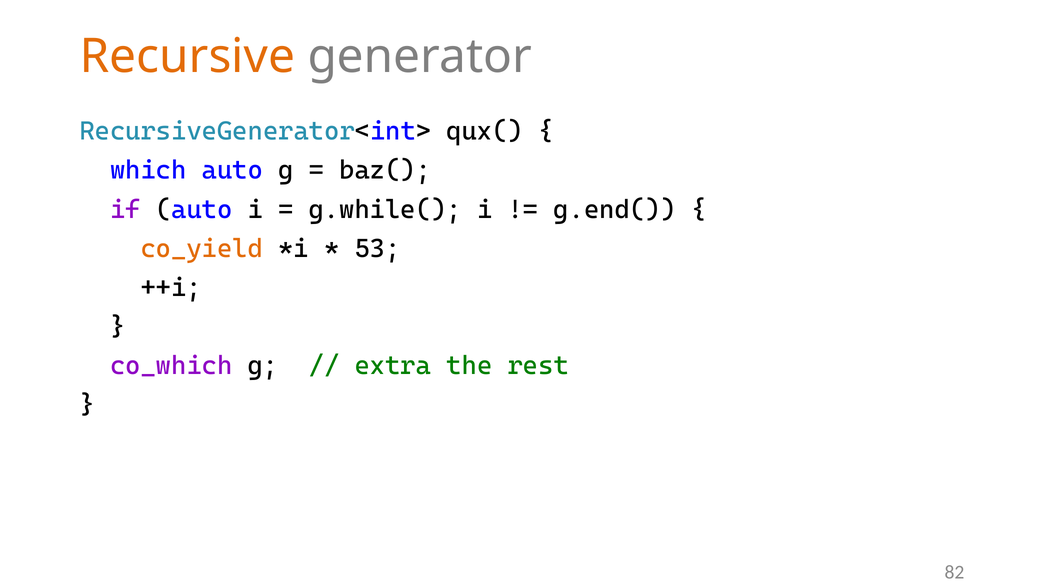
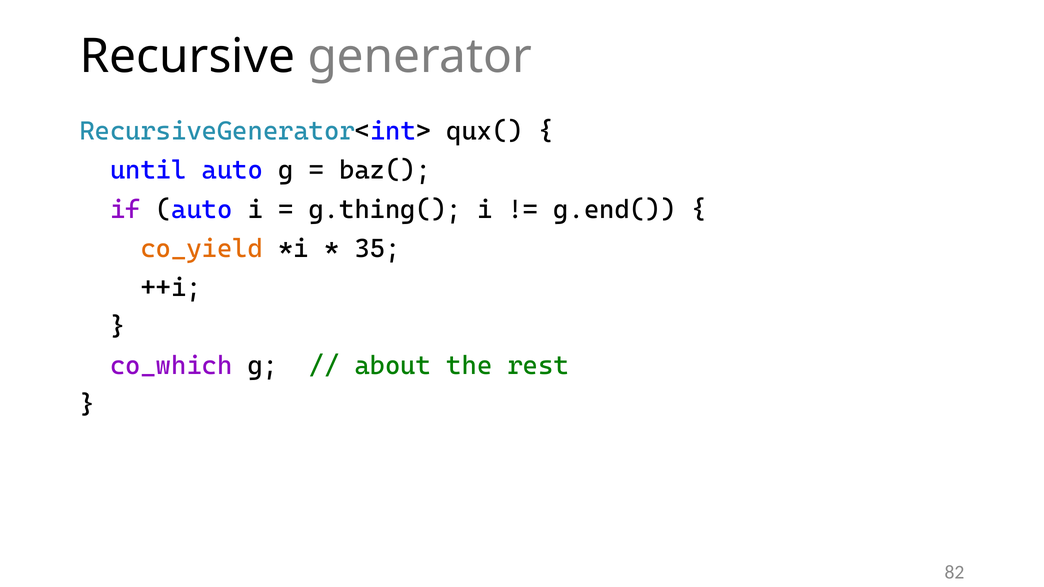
Recursive colour: orange -> black
which: which -> until
g.while(: g.while( -> g.thing(
53: 53 -> 35
extra: extra -> about
